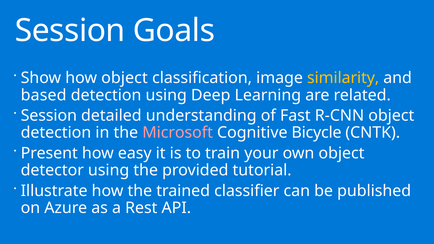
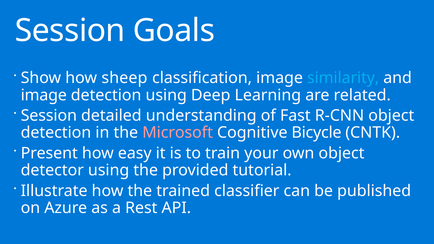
how object: object -> sheep
similarity colour: yellow -> light blue
based at (44, 95): based -> image
